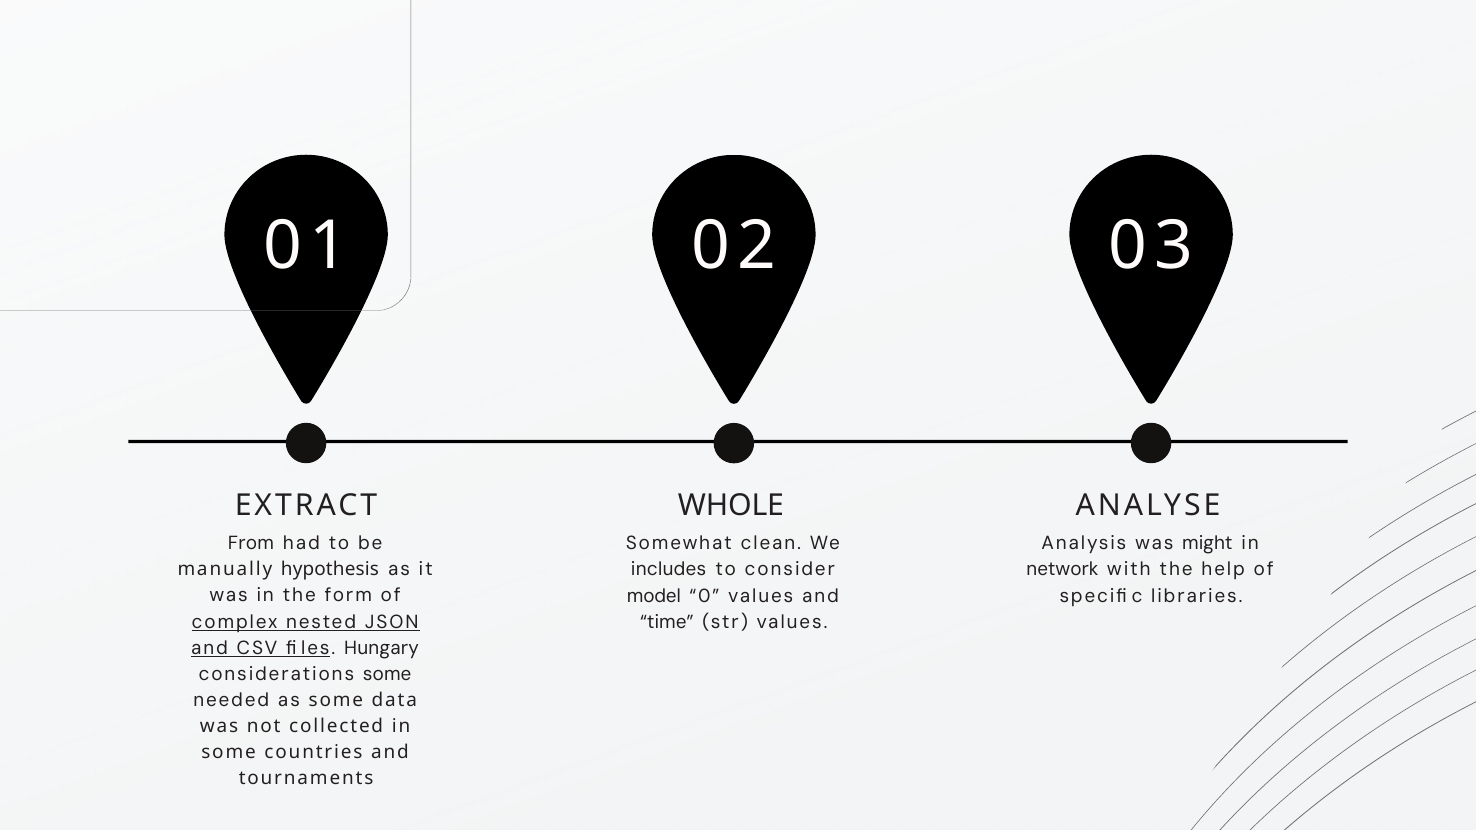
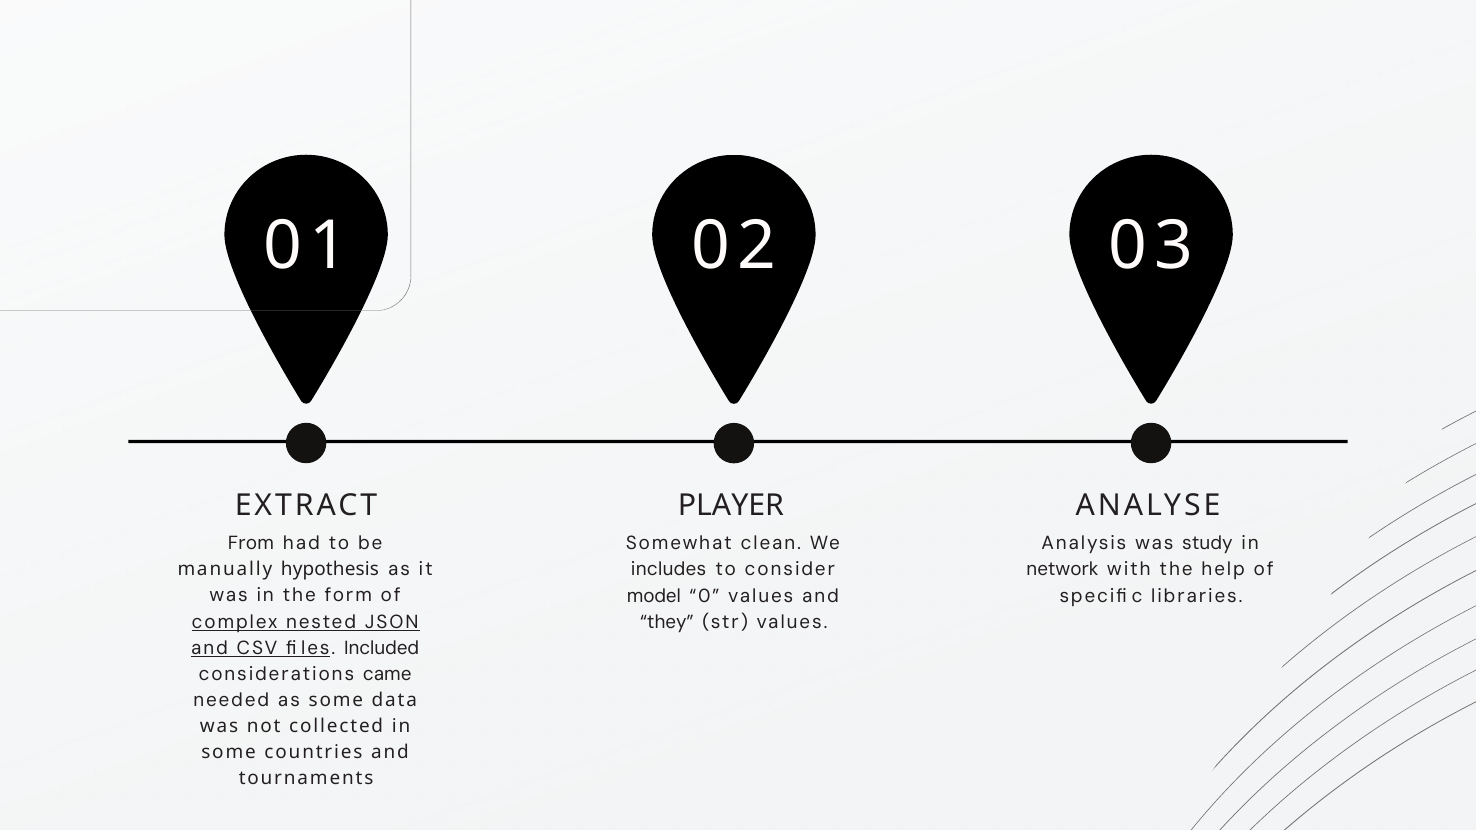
WHOLE: WHOLE -> PLAYER
might: might -> study
time: time -> they
Hungary: Hungary -> Included
considerations some: some -> came
